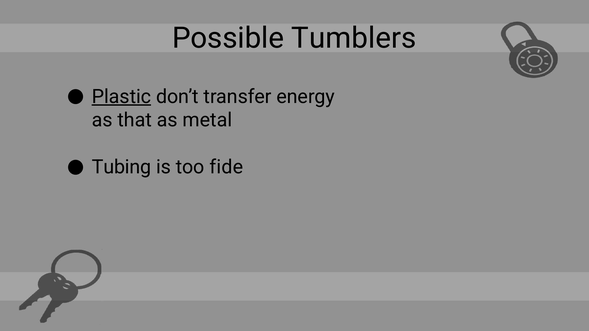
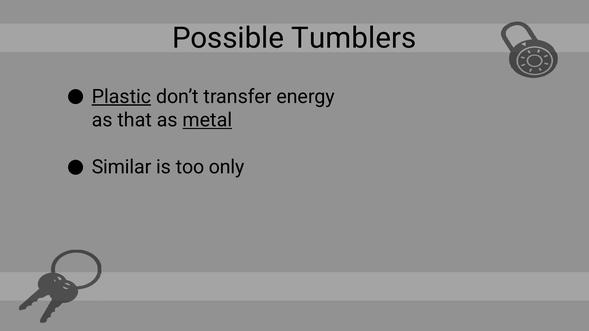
metal underline: none -> present
Tubing: Tubing -> Similar
fide: fide -> only
